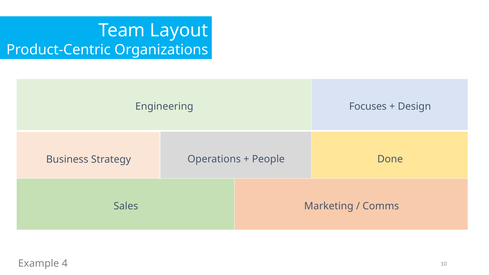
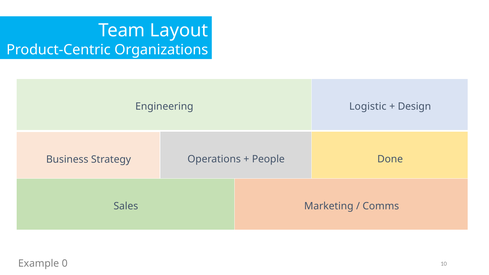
Focuses: Focuses -> Logistic
4: 4 -> 0
